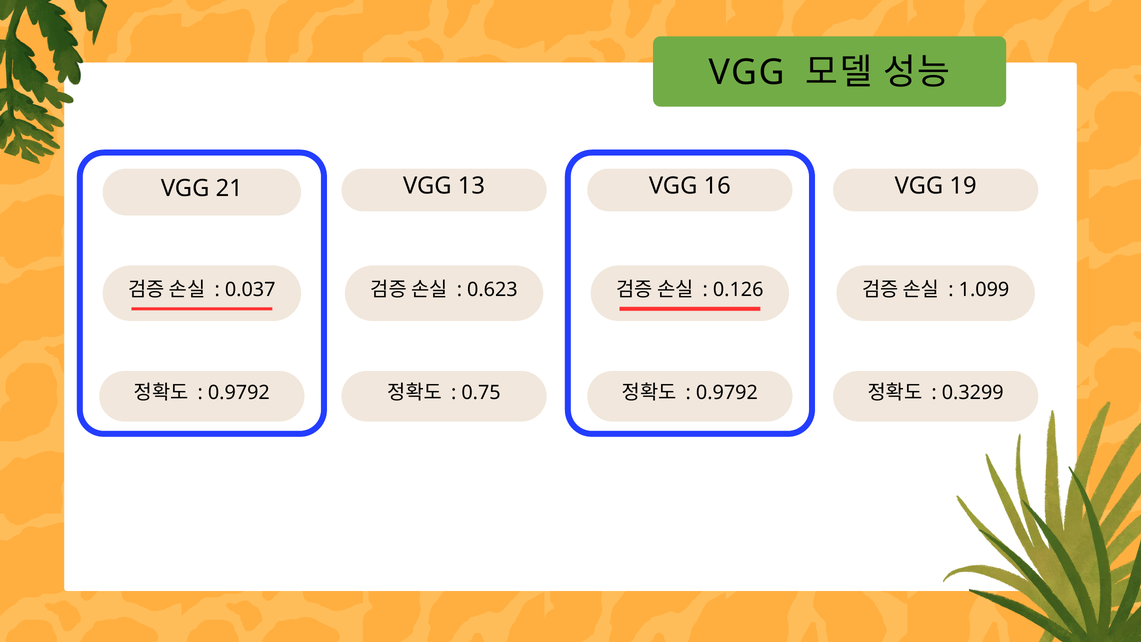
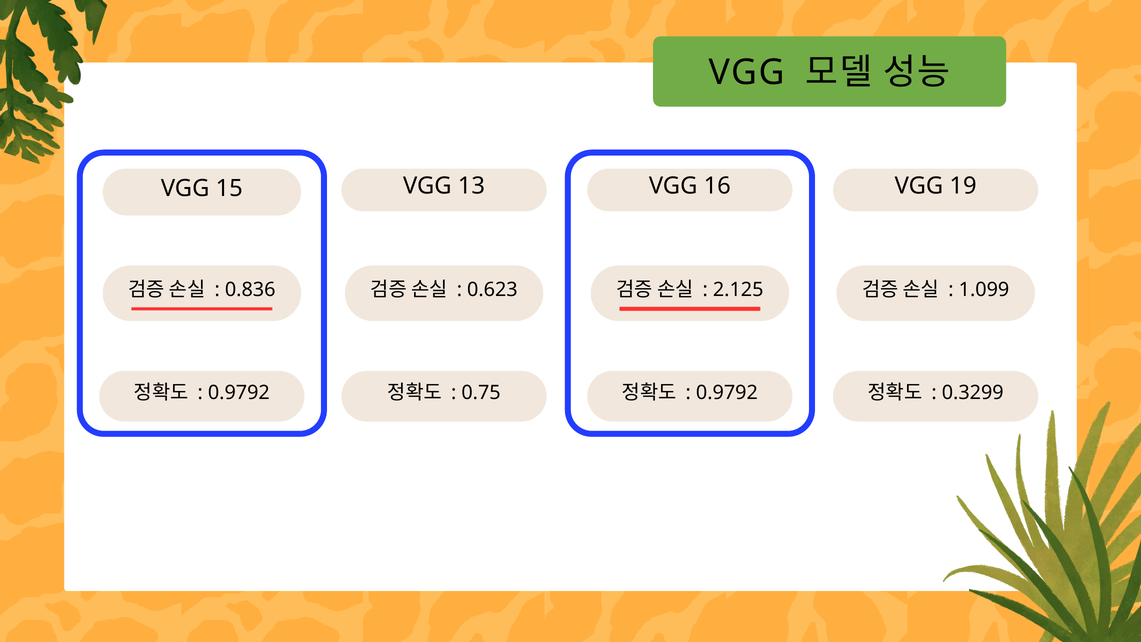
21: 21 -> 15
0.037: 0.037 -> 0.836
0.126: 0.126 -> 2.125
